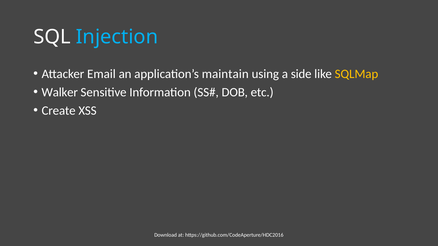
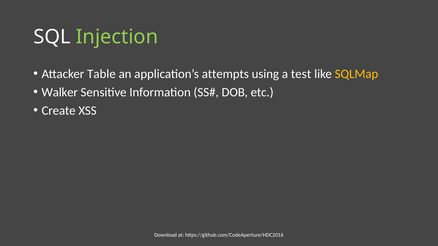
Injection colour: light blue -> light green
Email: Email -> Table
maintain: maintain -> attempts
side: side -> test
